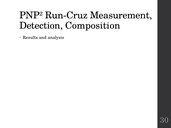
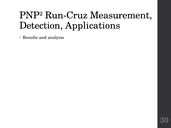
Composition: Composition -> Applications
